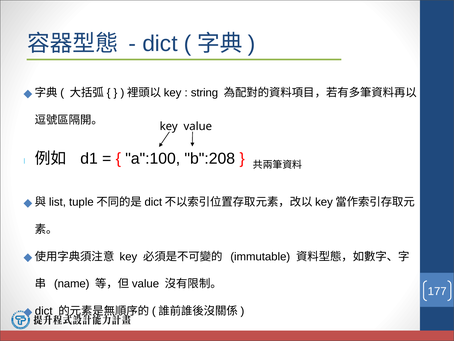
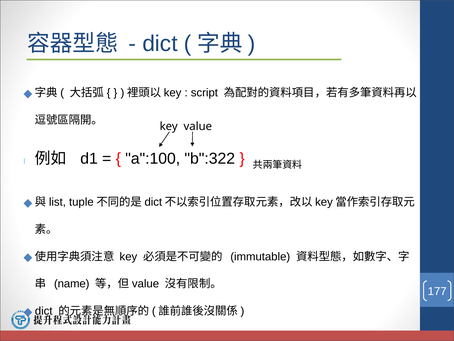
string: string -> script
b":208: b":208 -> b":322
